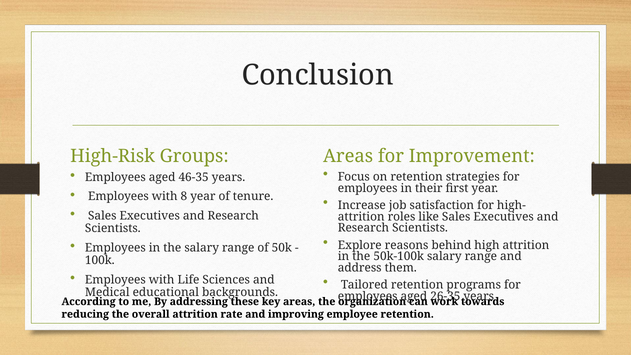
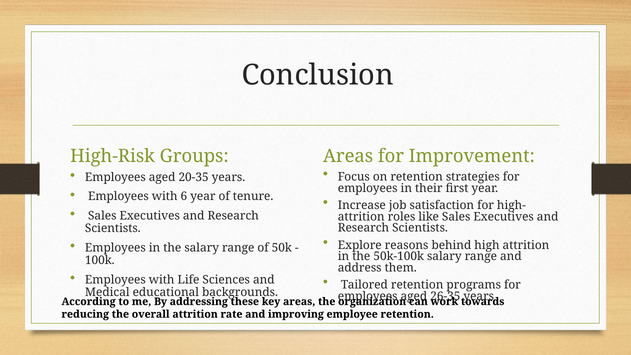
46-35: 46-35 -> 20-35
8: 8 -> 6
